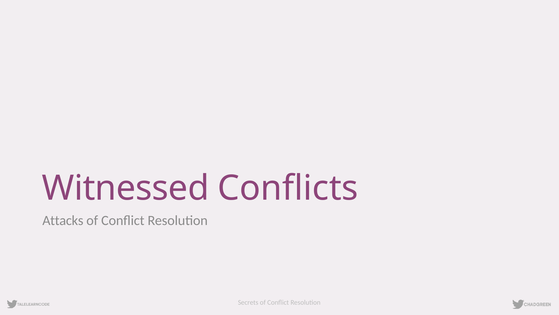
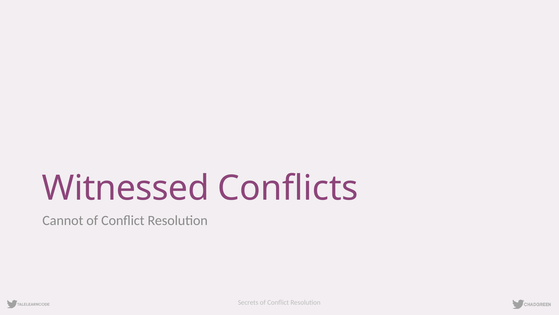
Attacks: Attacks -> Cannot
